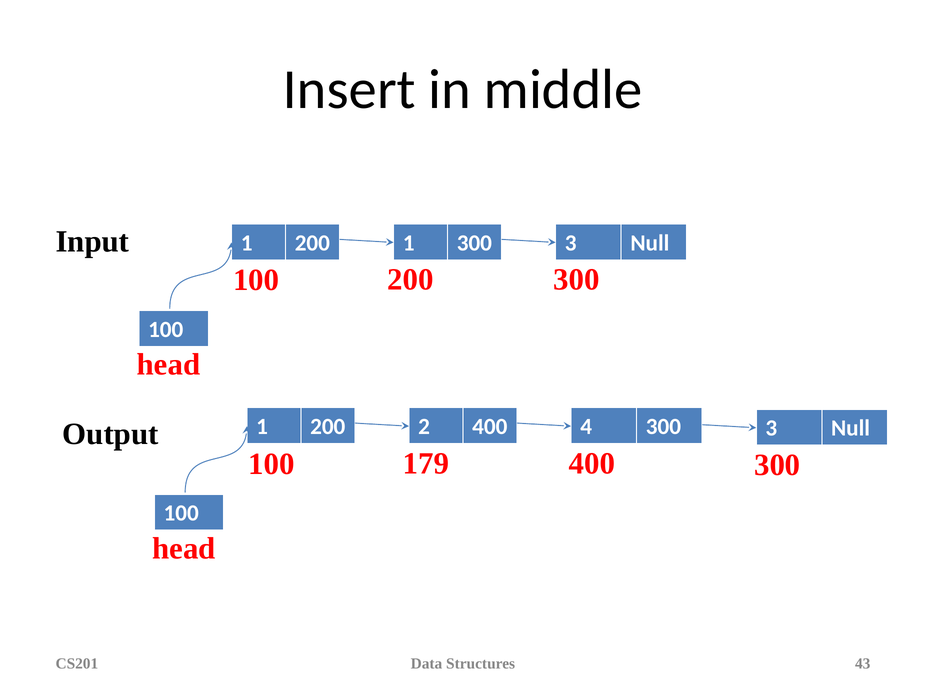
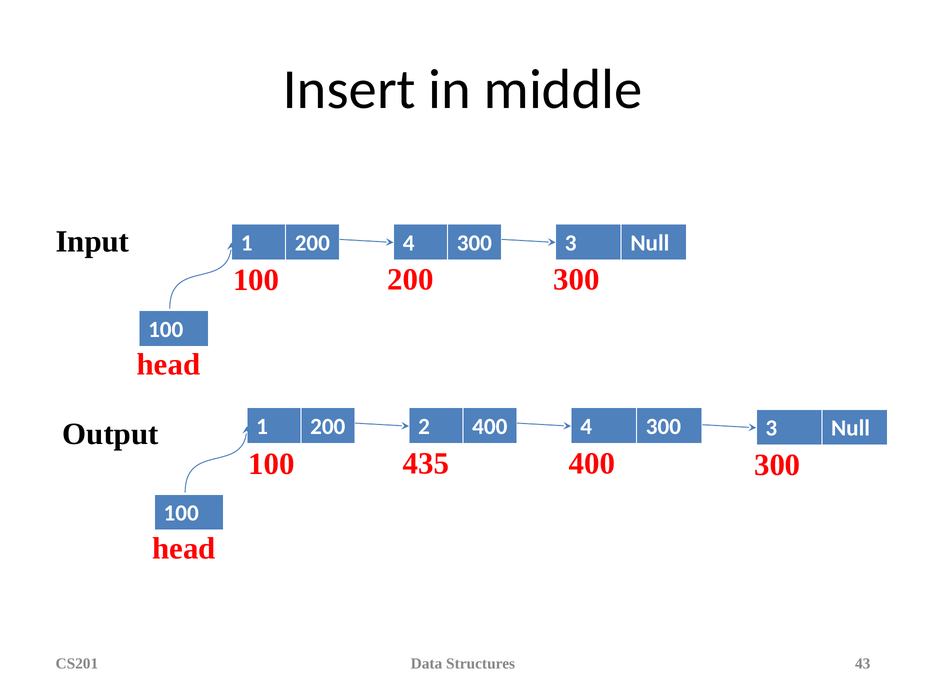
200 1: 1 -> 4
179: 179 -> 435
